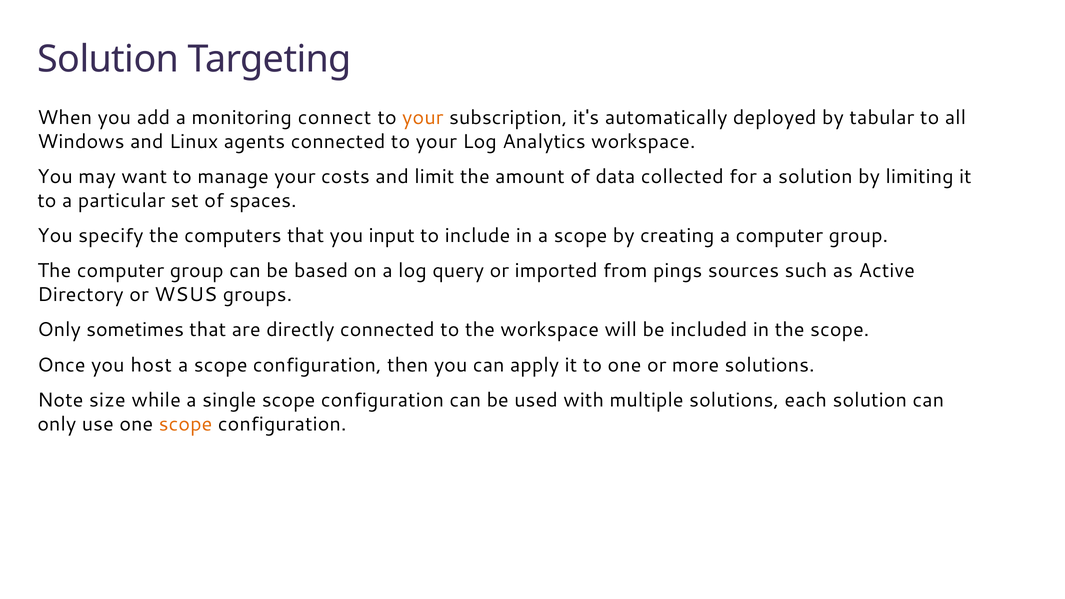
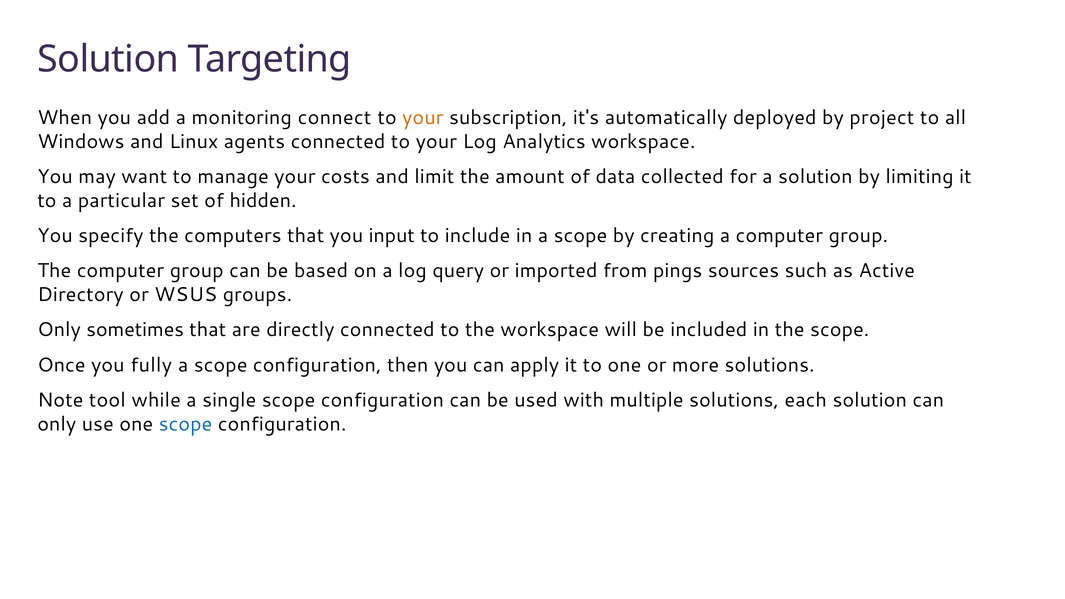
tabular: tabular -> project
spaces: spaces -> hidden
host: host -> fully
size: size -> tool
scope at (185, 424) colour: orange -> blue
